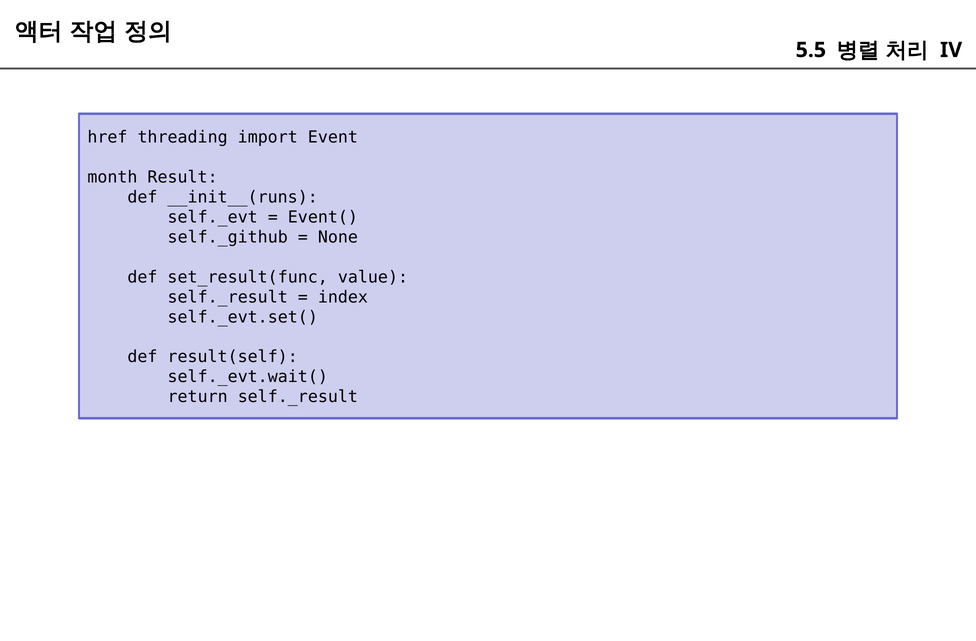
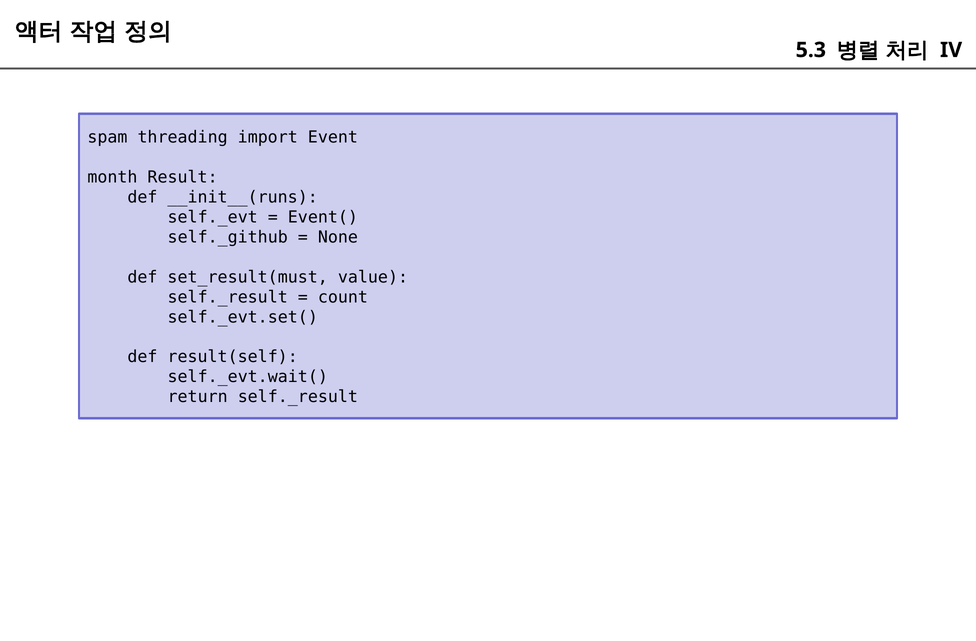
5.5: 5.5 -> 5.3
href: href -> spam
set_result(func: set_result(func -> set_result(must
index: index -> count
